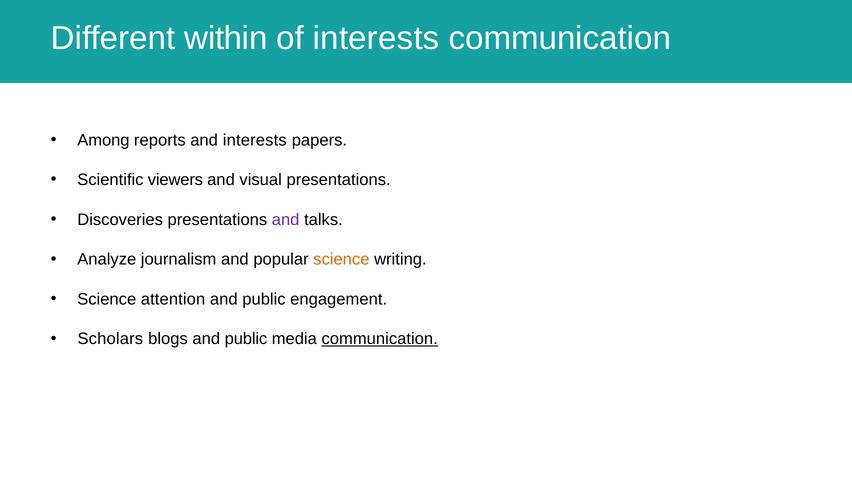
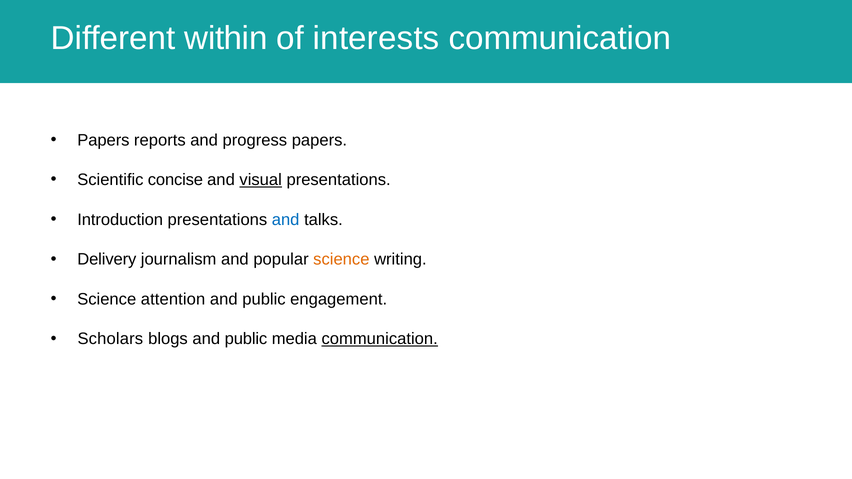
Among at (103, 140): Among -> Papers
and interests: interests -> progress
viewers: viewers -> concise
visual underline: none -> present
Discoveries: Discoveries -> Introduction
and at (286, 220) colour: purple -> blue
Analyze: Analyze -> Delivery
